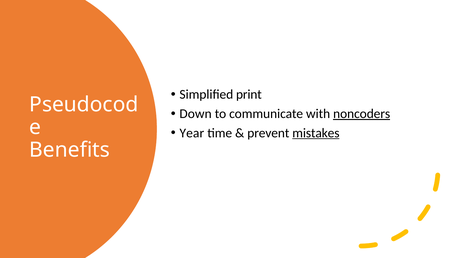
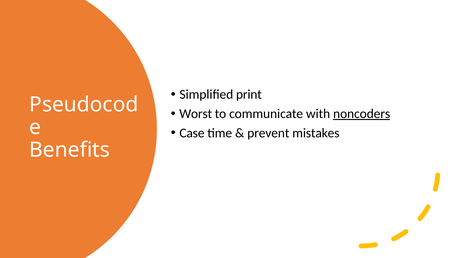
Down: Down -> Worst
Year: Year -> Case
mistakes underline: present -> none
